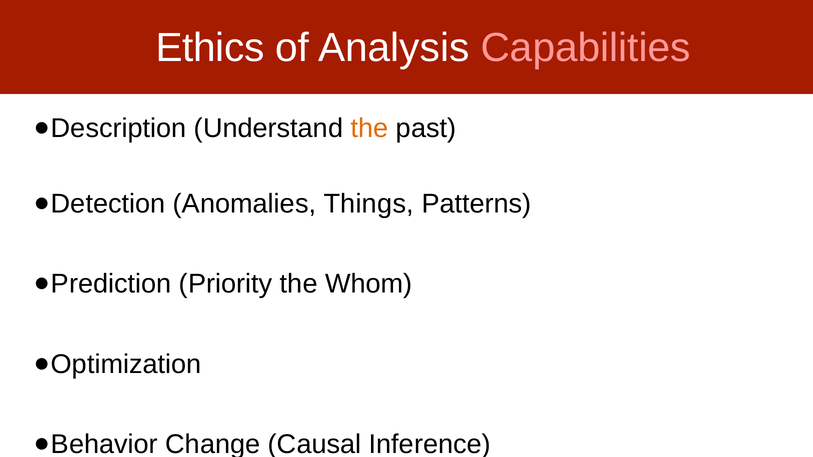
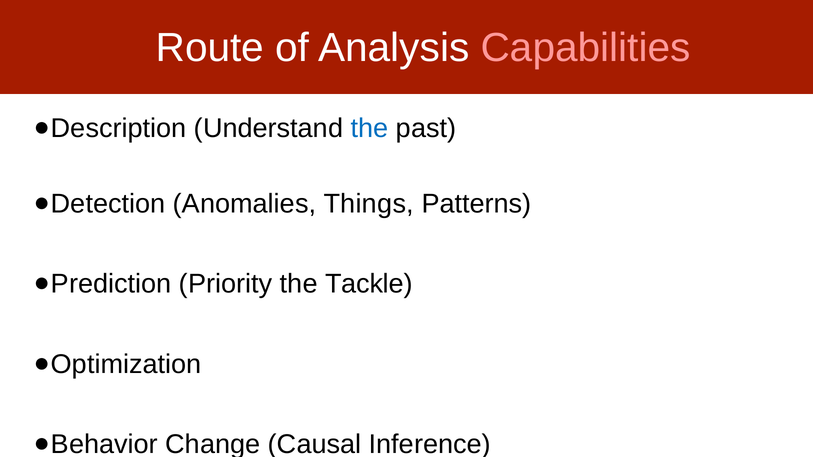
Ethics: Ethics -> Route
the at (370, 129) colour: orange -> blue
Whom: Whom -> Tackle
